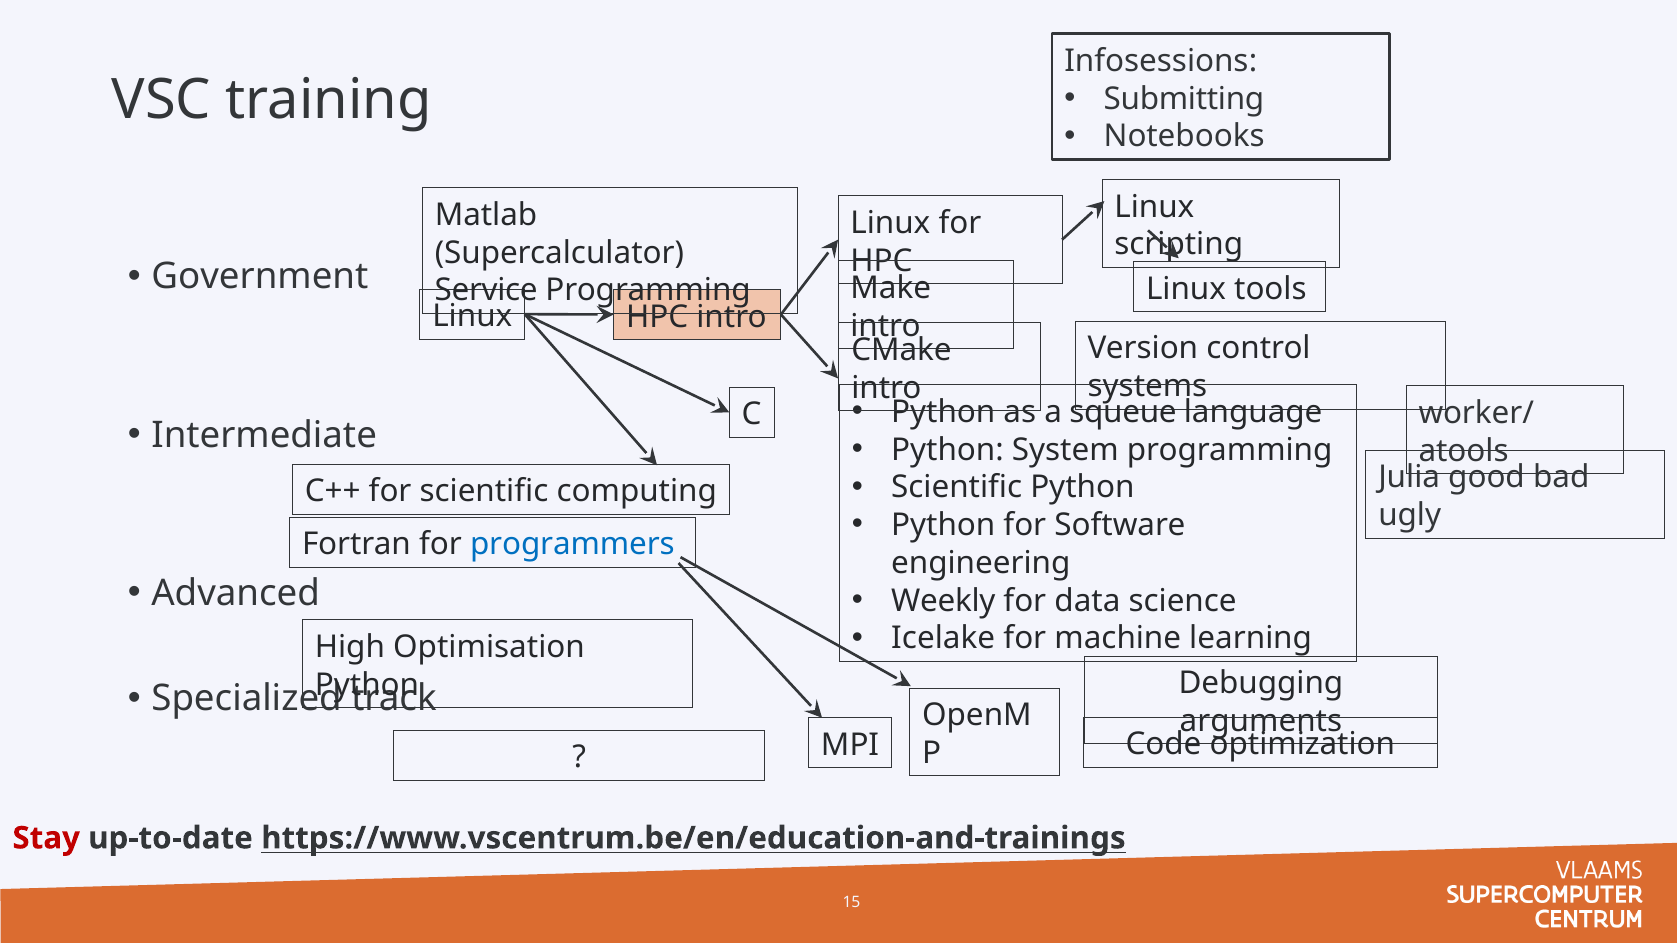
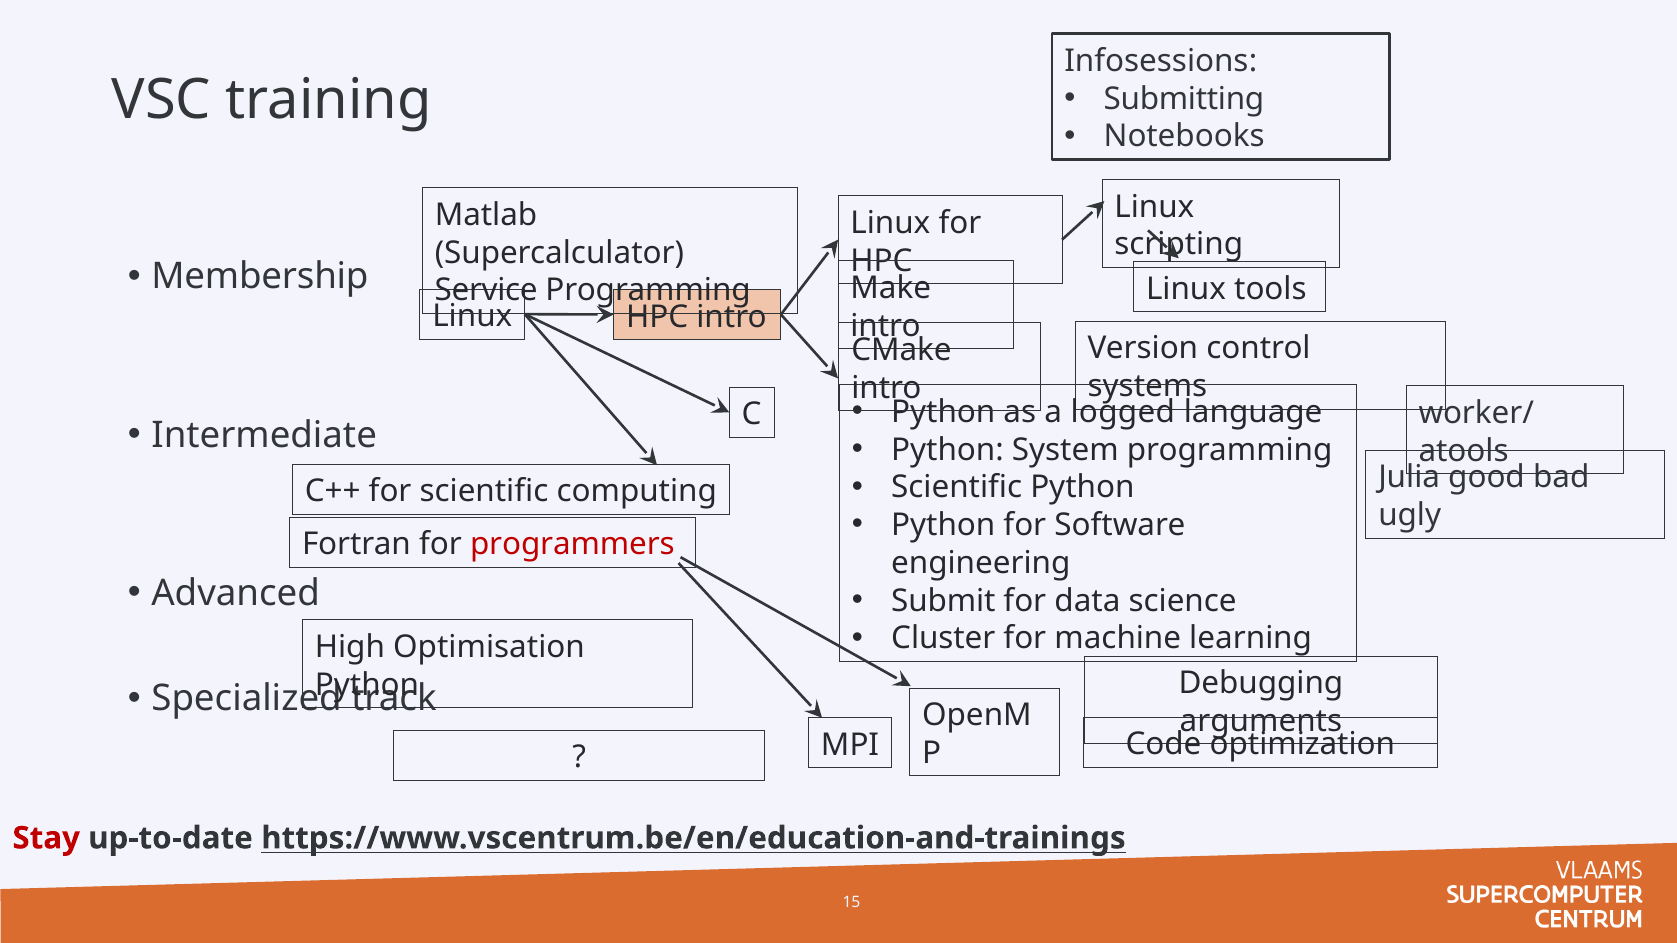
Government: Government -> Membership
squeue: squeue -> logged
programmers colour: blue -> red
Weekly: Weekly -> Submit
Icelake: Icelake -> Cluster
